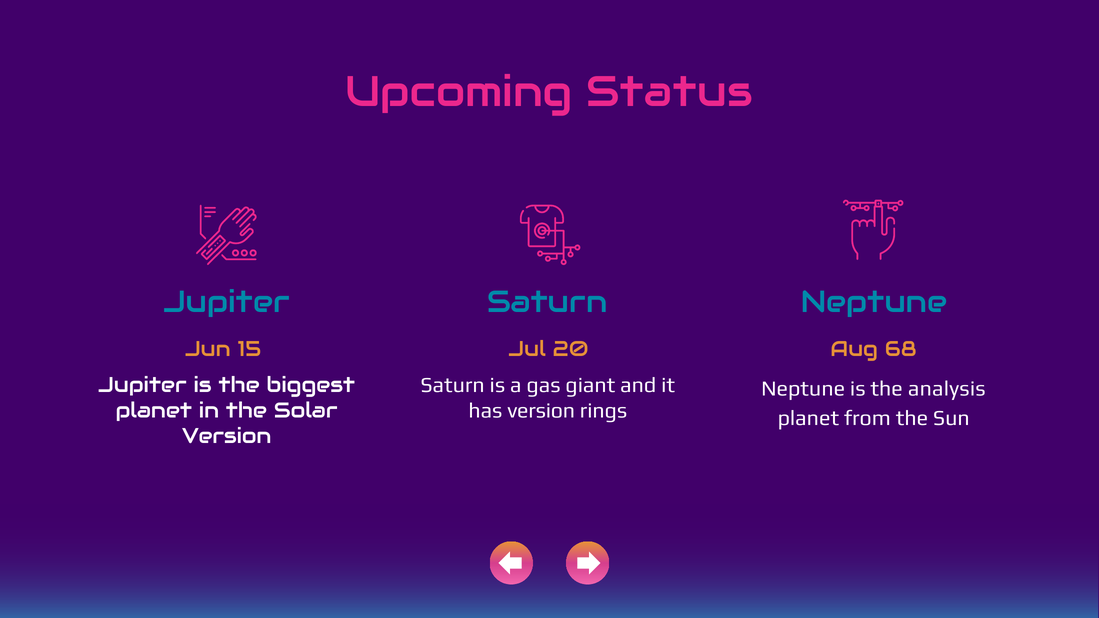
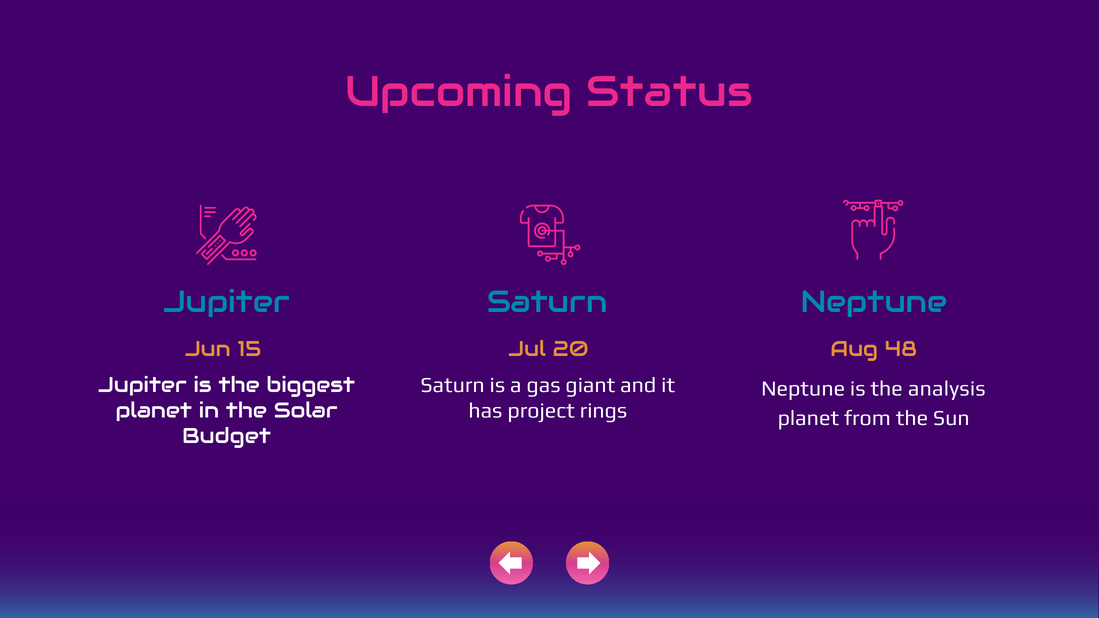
68: 68 -> 48
has version: version -> project
Version at (227, 436): Version -> Budget
